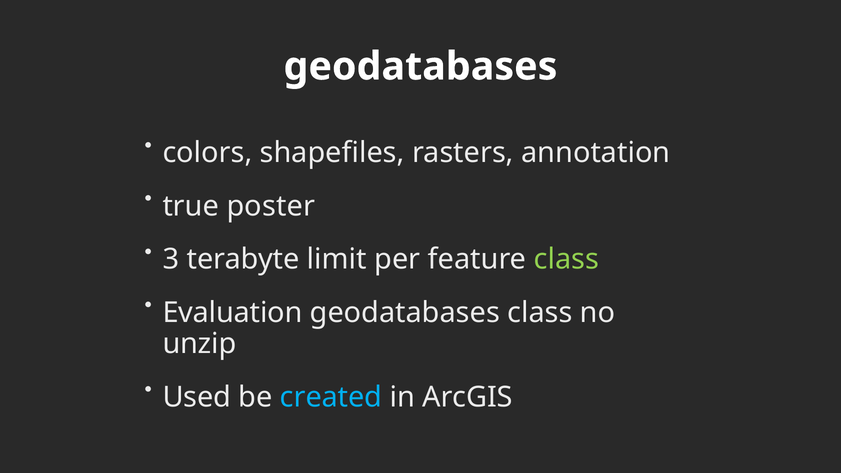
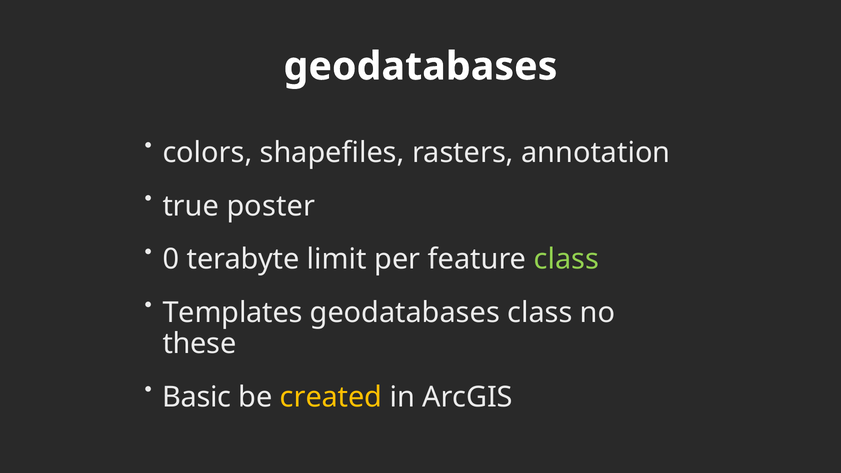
3: 3 -> 0
Evaluation: Evaluation -> Templates
unzip: unzip -> these
Used: Used -> Basic
created colour: light blue -> yellow
